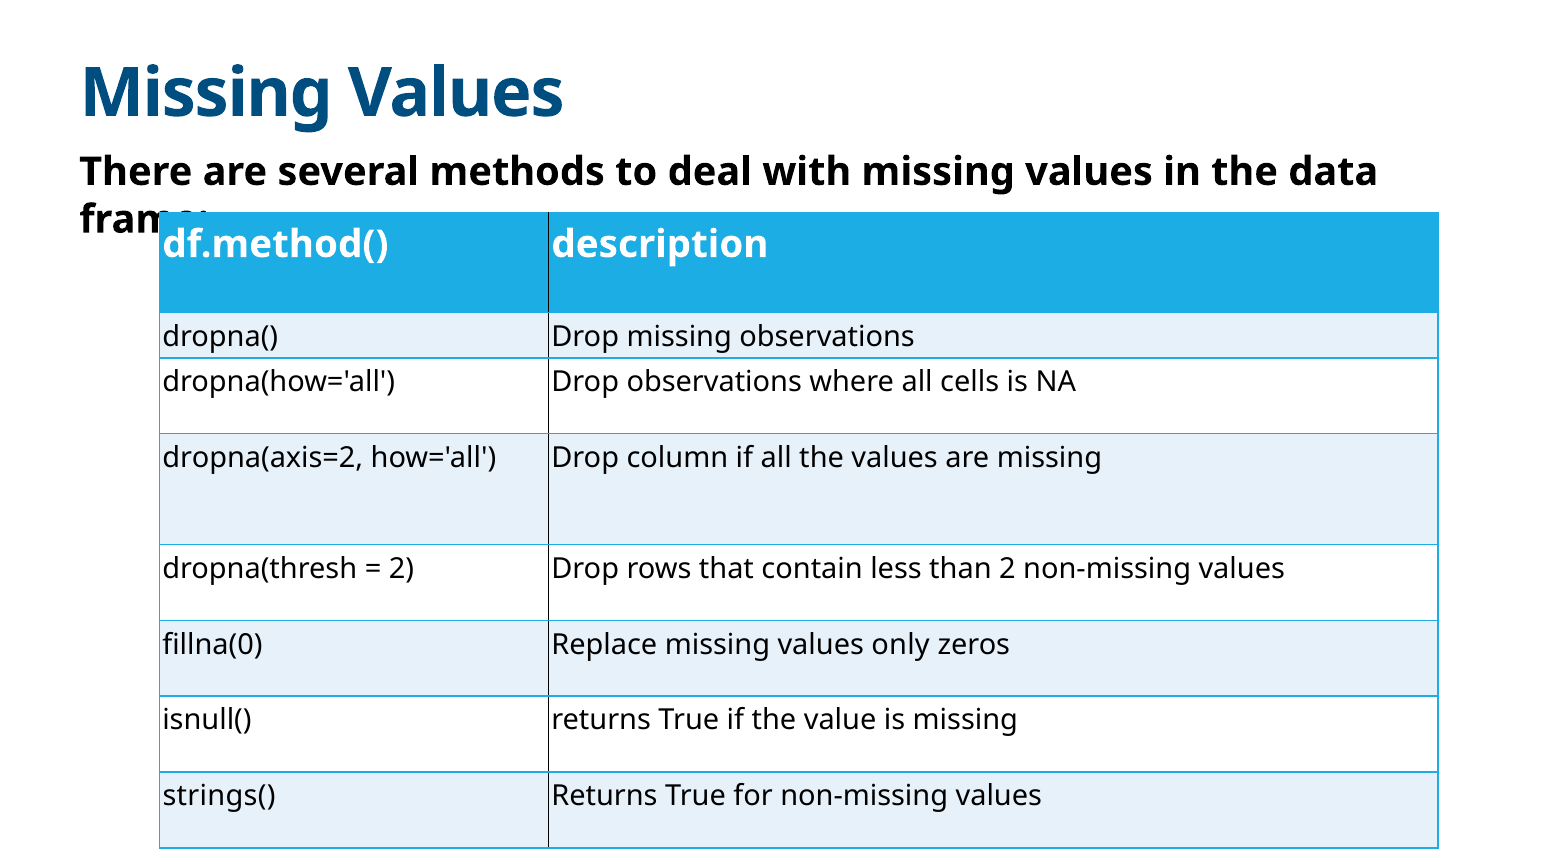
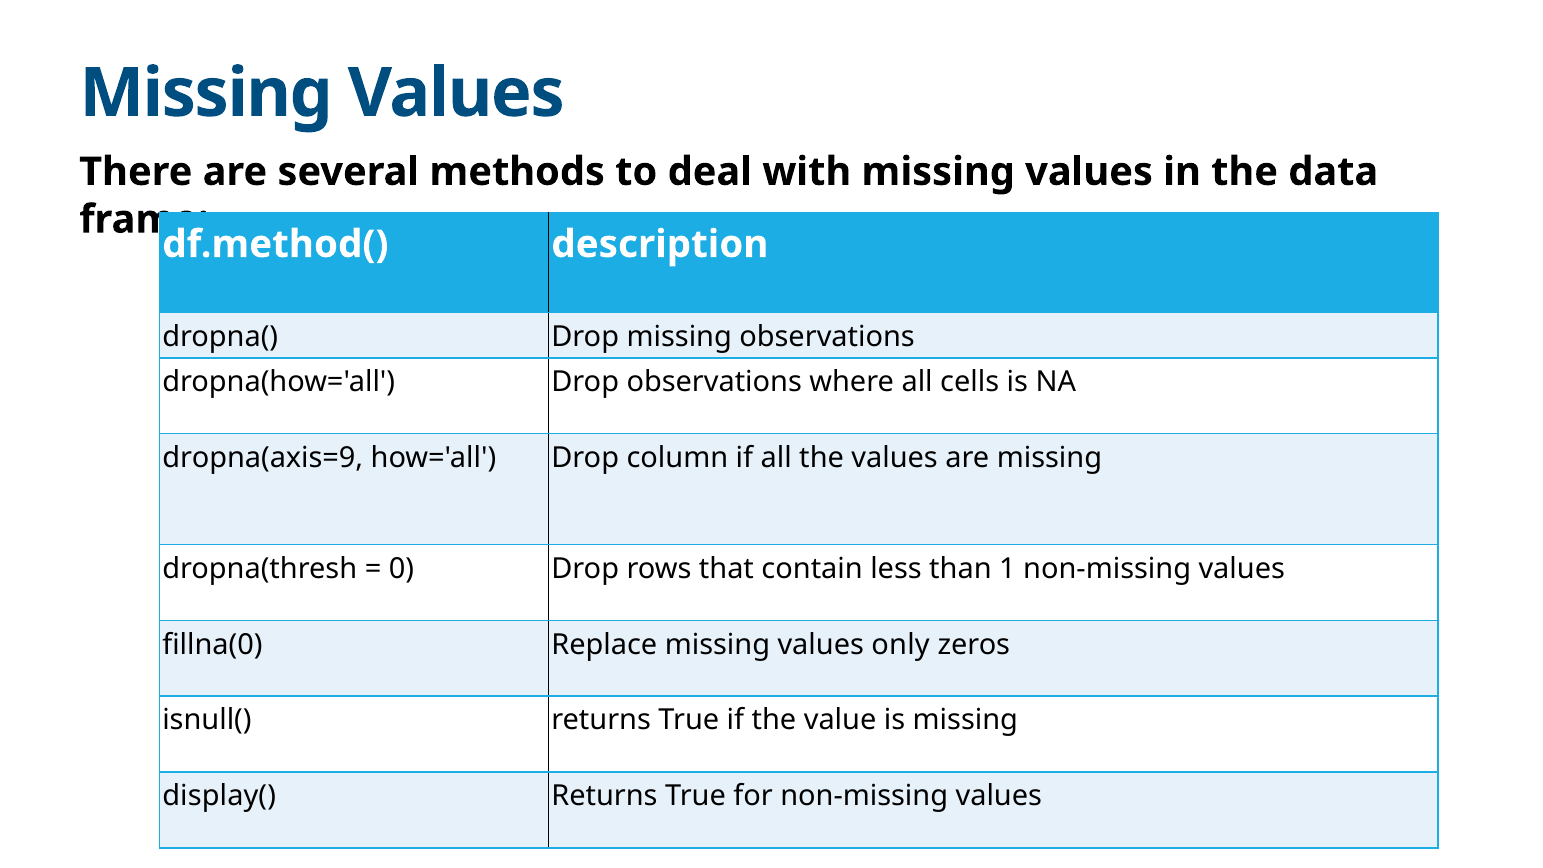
dropna(axis=2: dropna(axis=2 -> dropna(axis=9
2 at (401, 569): 2 -> 0
than 2: 2 -> 1
strings(: strings( -> display(
